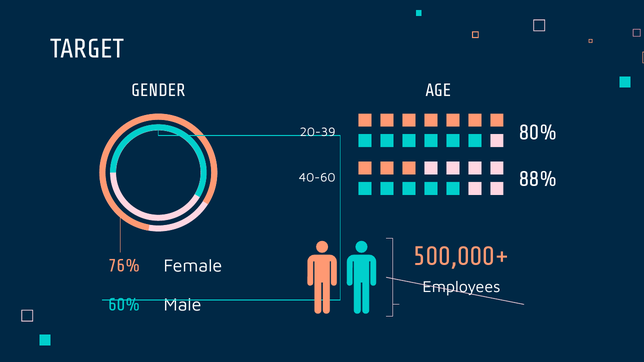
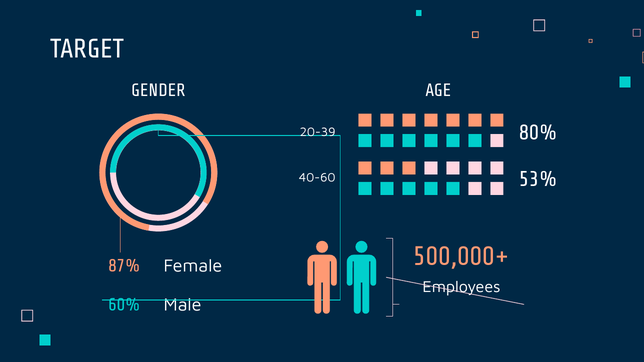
88%: 88% -> 53%
76%: 76% -> 87%
